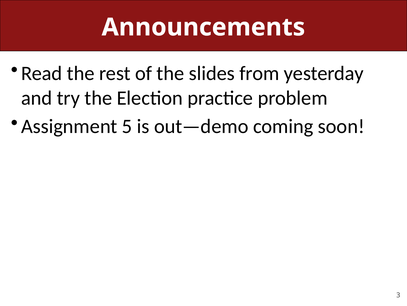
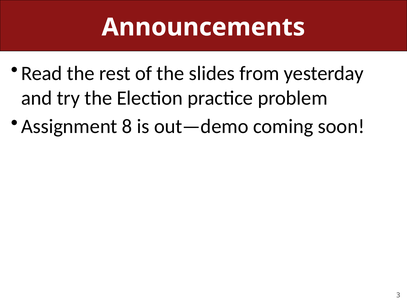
5: 5 -> 8
